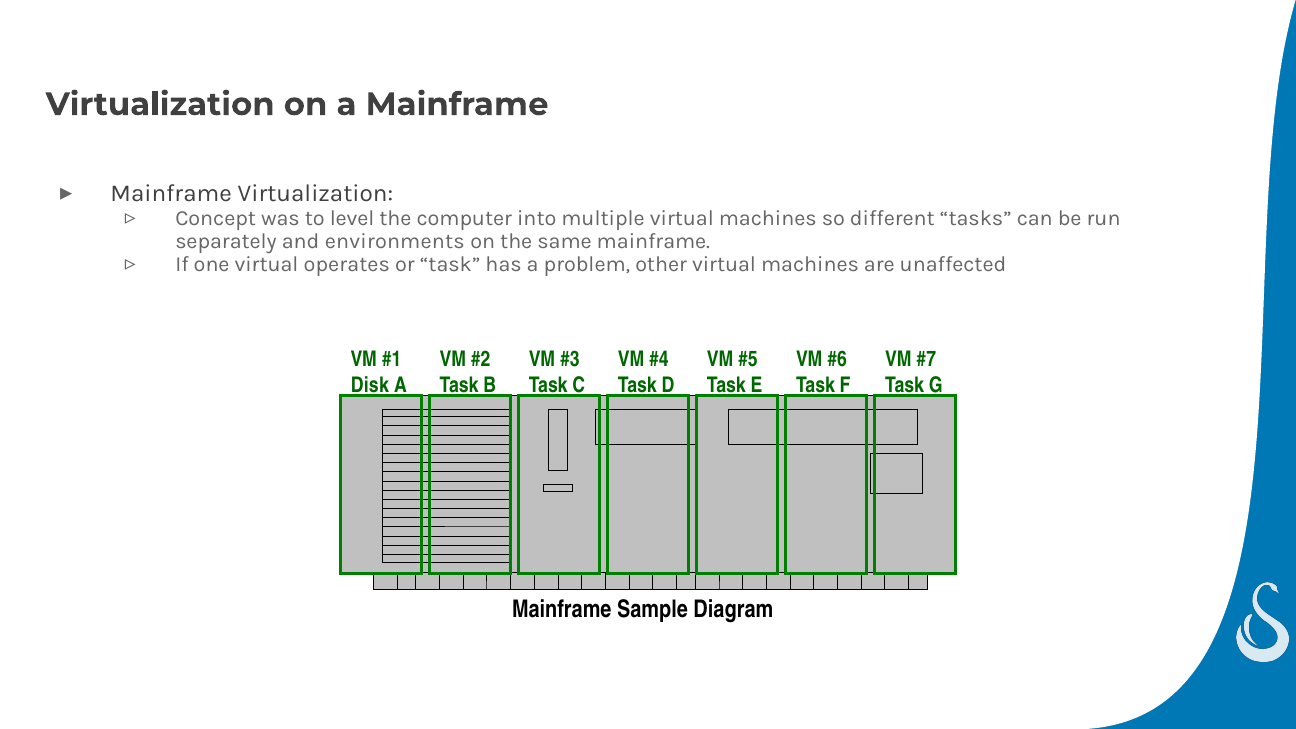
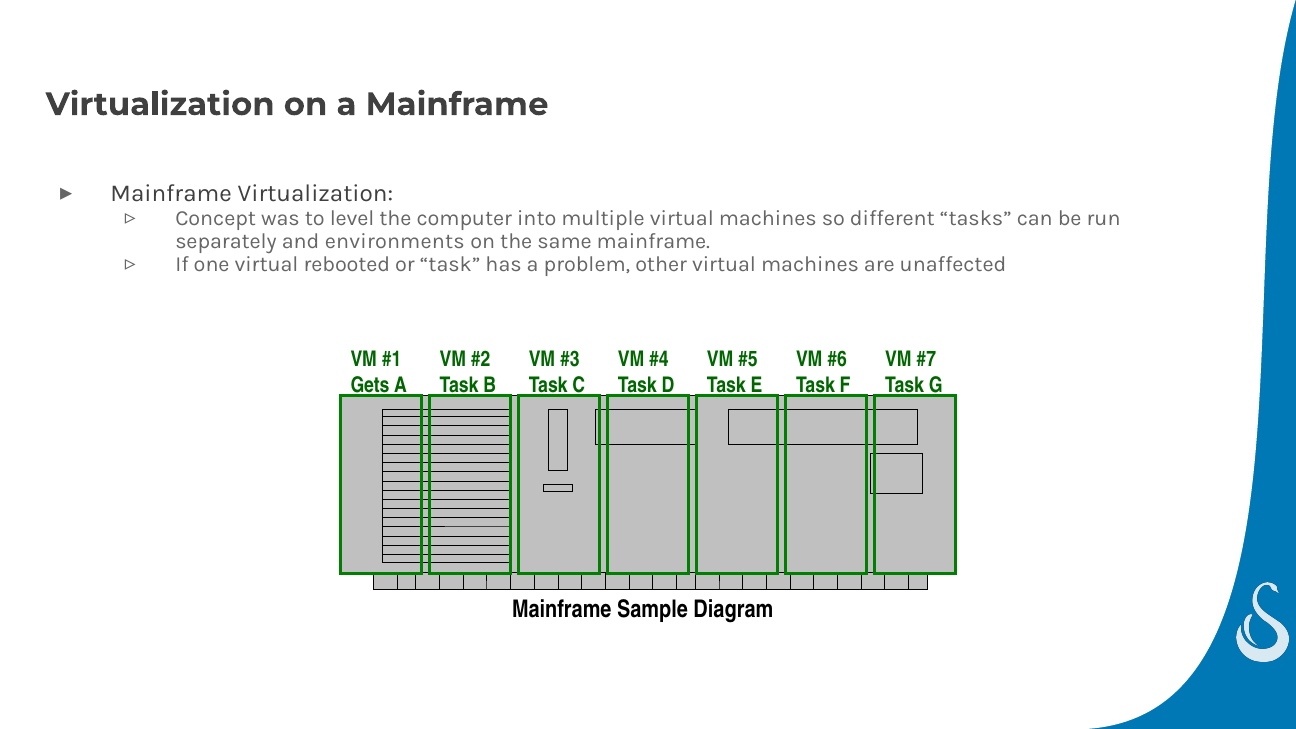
operates: operates -> rebooted
Disk: Disk -> Gets
